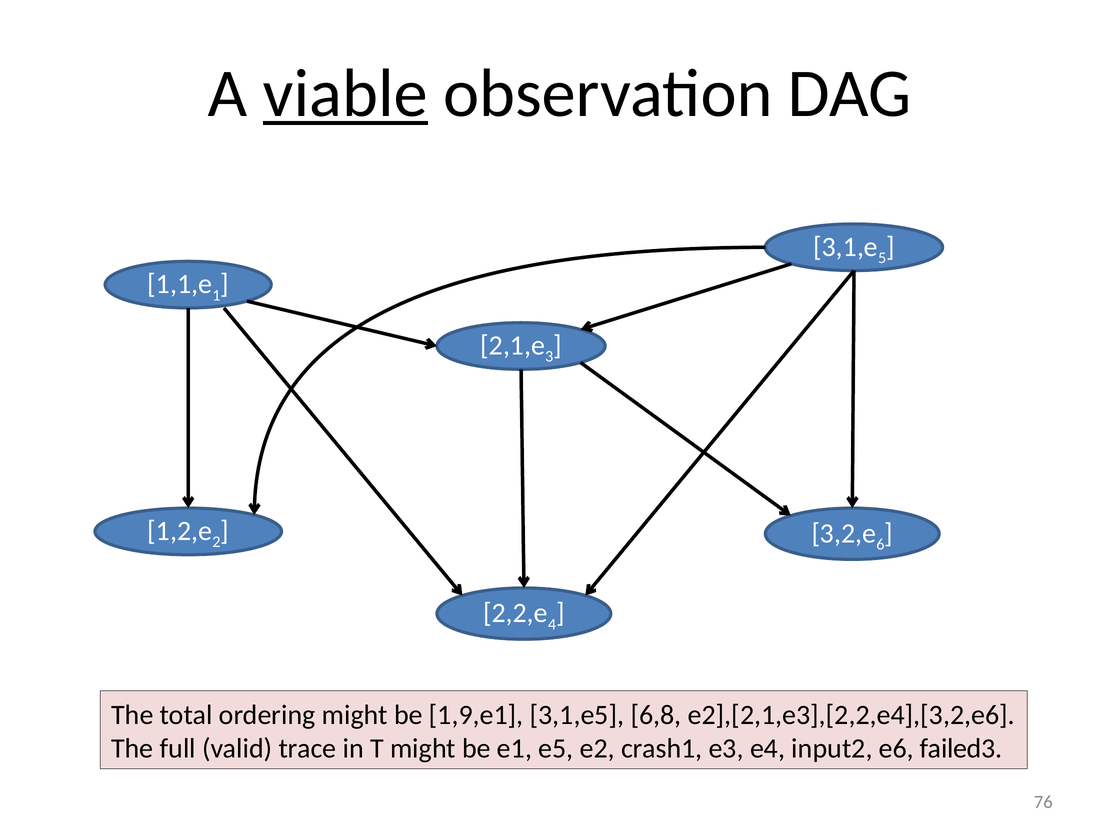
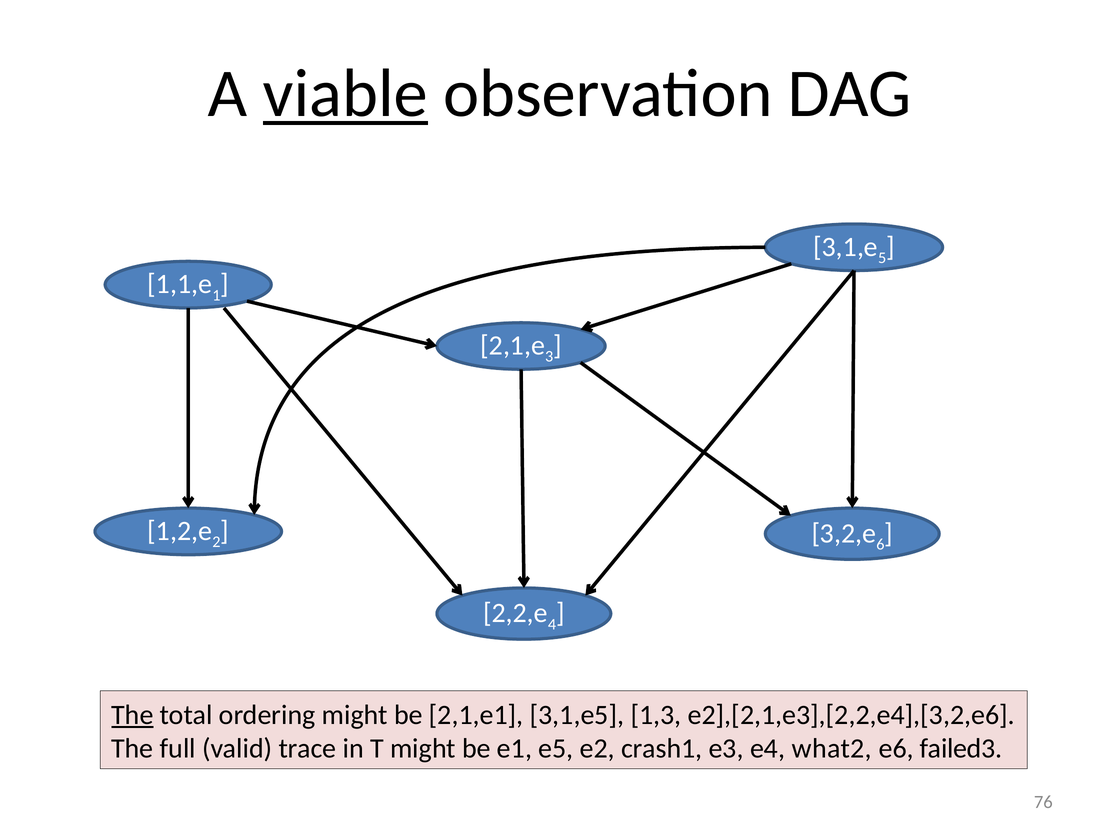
The at (132, 715) underline: none -> present
1,9,e1: 1,9,e1 -> 2,1,e1
6,8: 6,8 -> 1,3
input2: input2 -> what2
